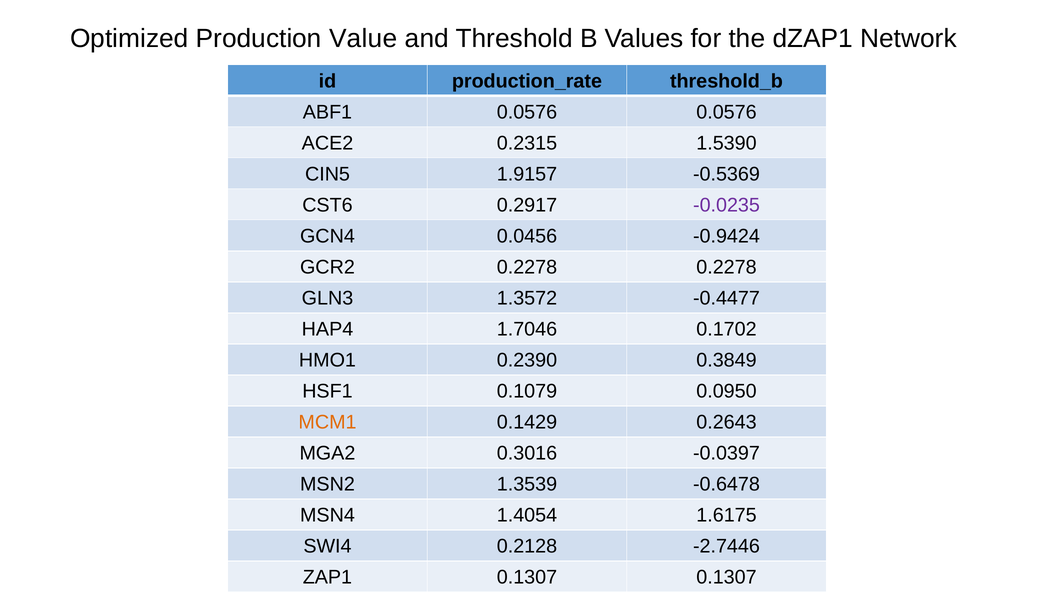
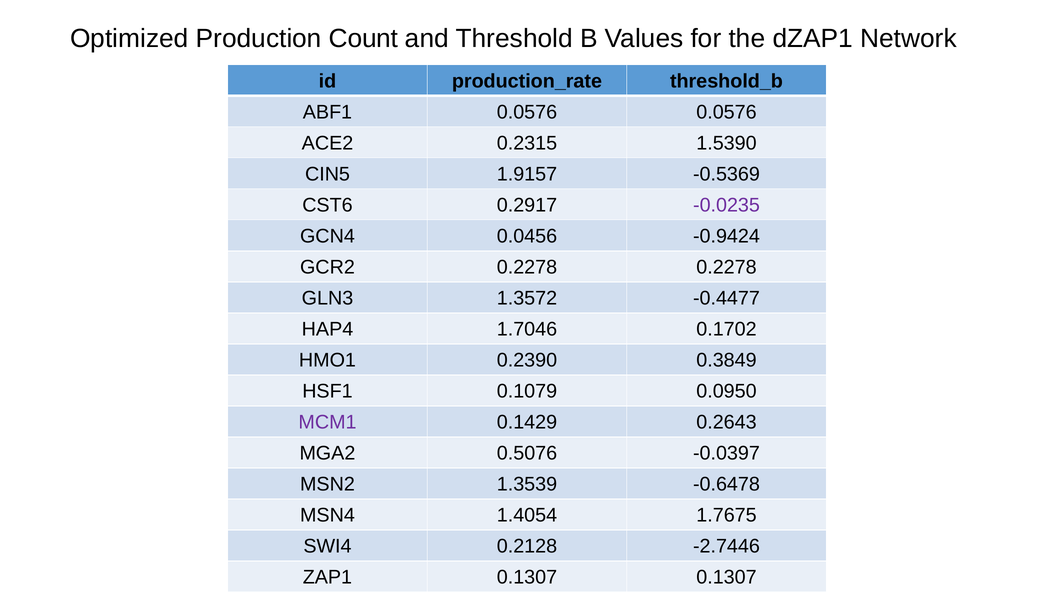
Value: Value -> Count
MCM1 colour: orange -> purple
0.3016: 0.3016 -> 0.5076
1.6175: 1.6175 -> 1.7675
